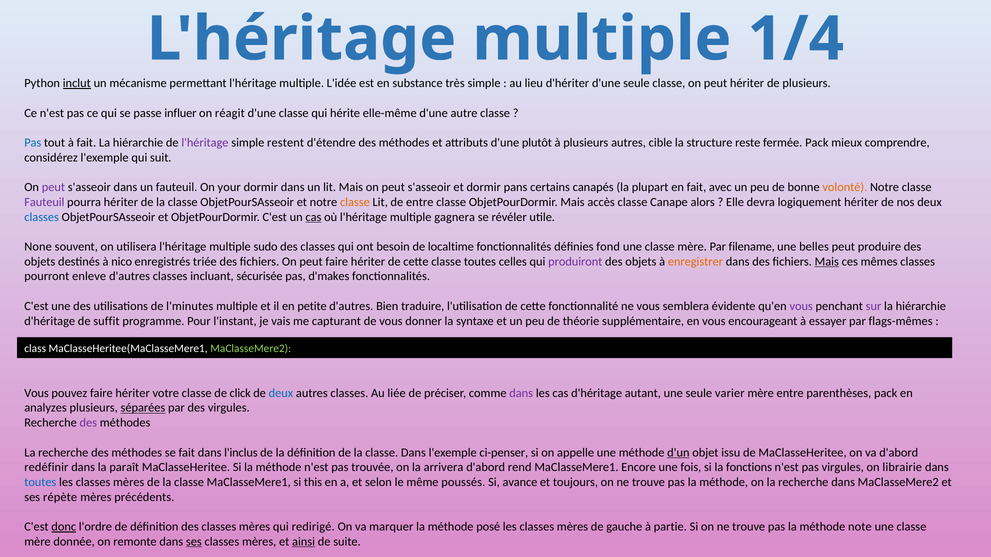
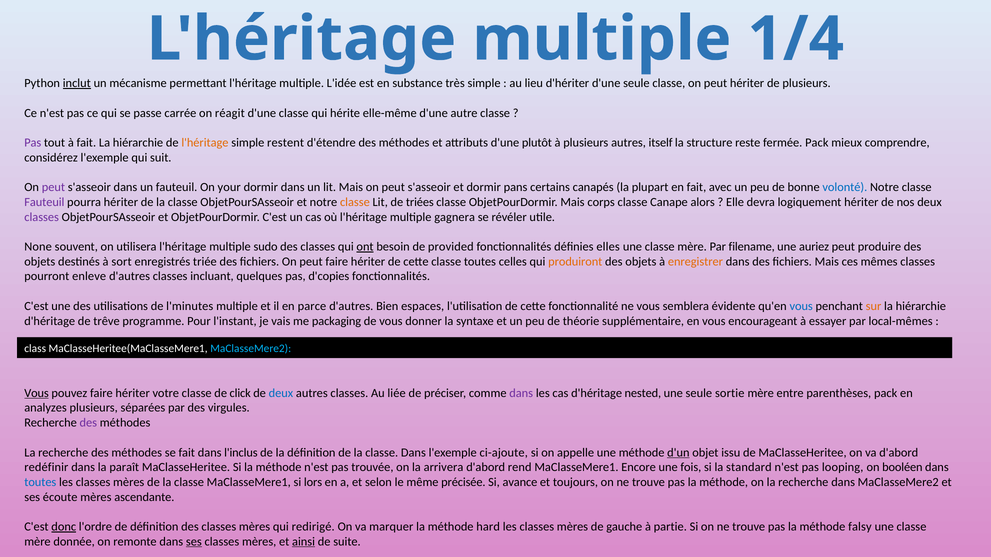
influer: influer -> carrée
Pas at (33, 143) colour: blue -> purple
l'héritage at (205, 143) colour: purple -> orange
cible: cible -> itself
volonté colour: orange -> blue
de entre: entre -> triées
accès: accès -> corps
classes at (42, 217) colour: blue -> purple
cas at (313, 217) underline: present -> none
ont underline: none -> present
localtime: localtime -> provided
fond: fond -> elles
belles: belles -> auriez
nico: nico -> sort
produiront colour: purple -> orange
Mais at (827, 262) underline: present -> none
sécurisée: sécurisée -> quelques
d'makes: d'makes -> d'copies
petite: petite -> parce
traduire: traduire -> espaces
vous at (801, 306) colour: purple -> blue
sur colour: purple -> orange
suffit: suffit -> trêve
capturant: capturant -> packaging
flags-mêmes: flags-mêmes -> local-mêmes
MaClasseMere2 at (251, 349) colour: light green -> light blue
Vous at (37, 393) underline: none -> present
autant: autant -> nested
varier: varier -> sortie
séparées underline: present -> none
ci-penser: ci-penser -> ci-ajoute
fonctions: fonctions -> standard
pas virgules: virgules -> looping
librairie: librairie -> booléen
this: this -> lors
poussés: poussés -> précisée
répète: répète -> écoute
précédents: précédents -> ascendante
posé: posé -> hard
note: note -> falsy
